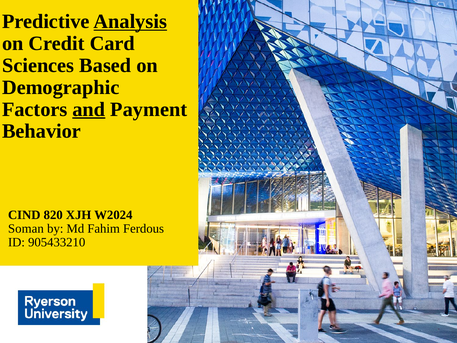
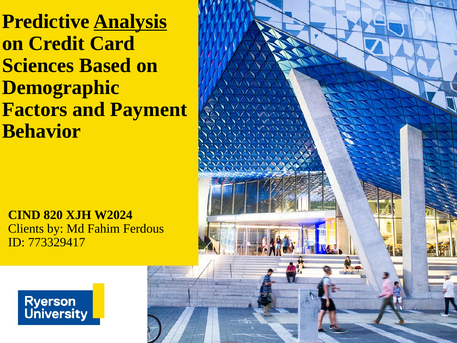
and underline: present -> none
Soman: Soman -> Clients
905433210: 905433210 -> 773329417
